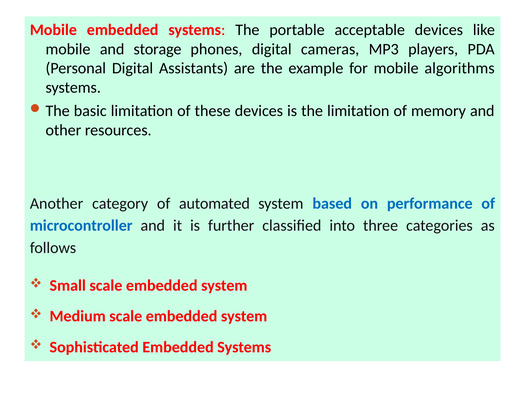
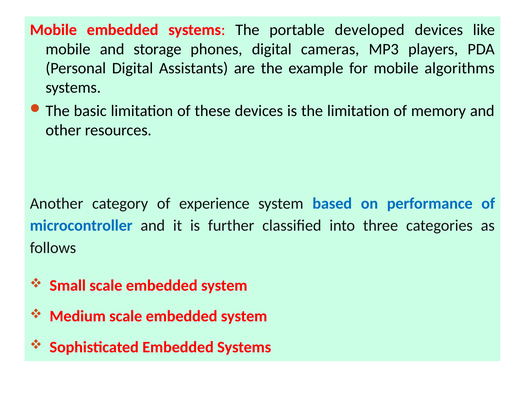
acceptable: acceptable -> developed
automated: automated -> experience
